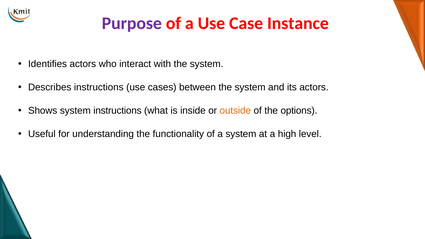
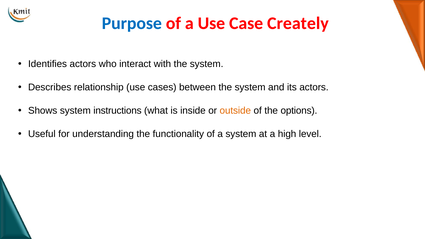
Purpose colour: purple -> blue
Instance: Instance -> Creately
Describes instructions: instructions -> relationship
